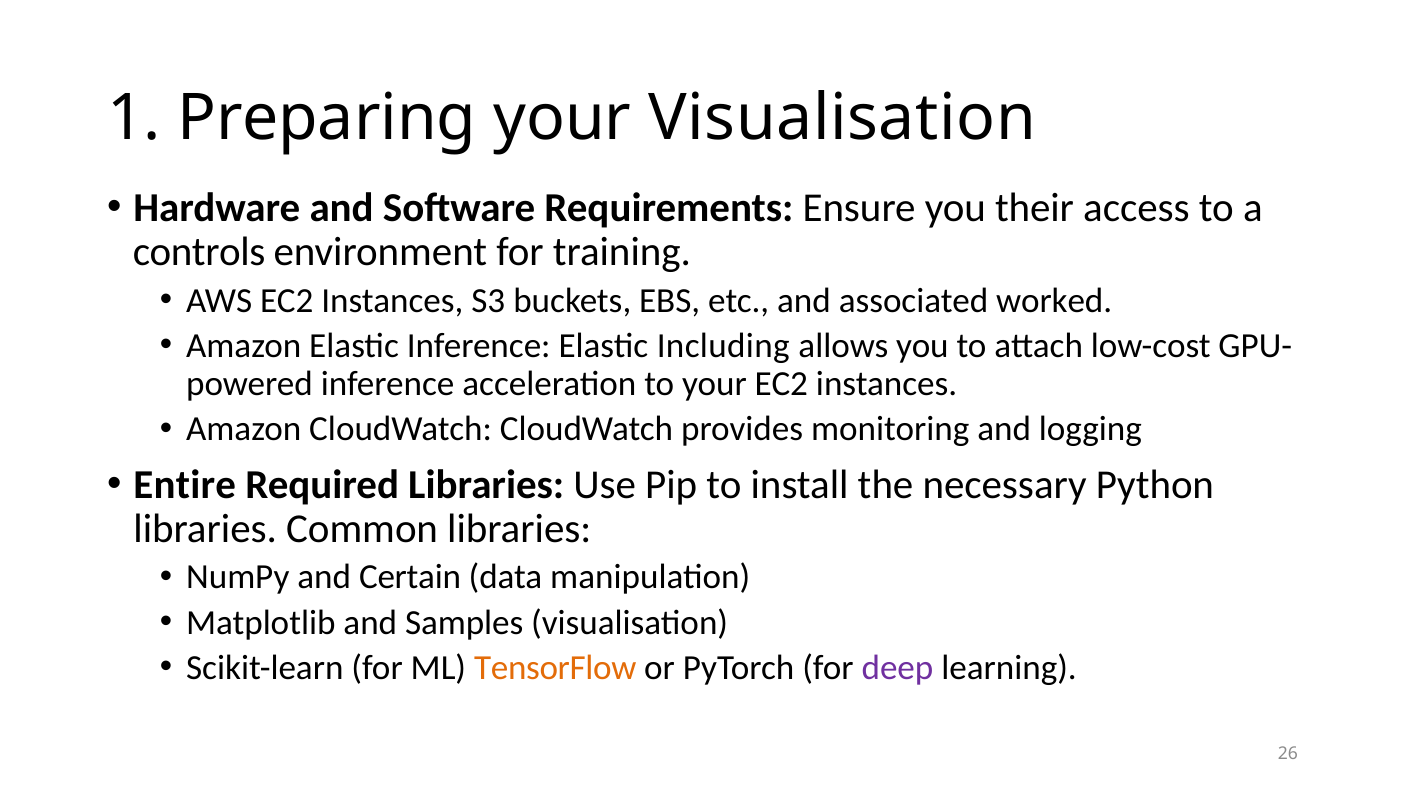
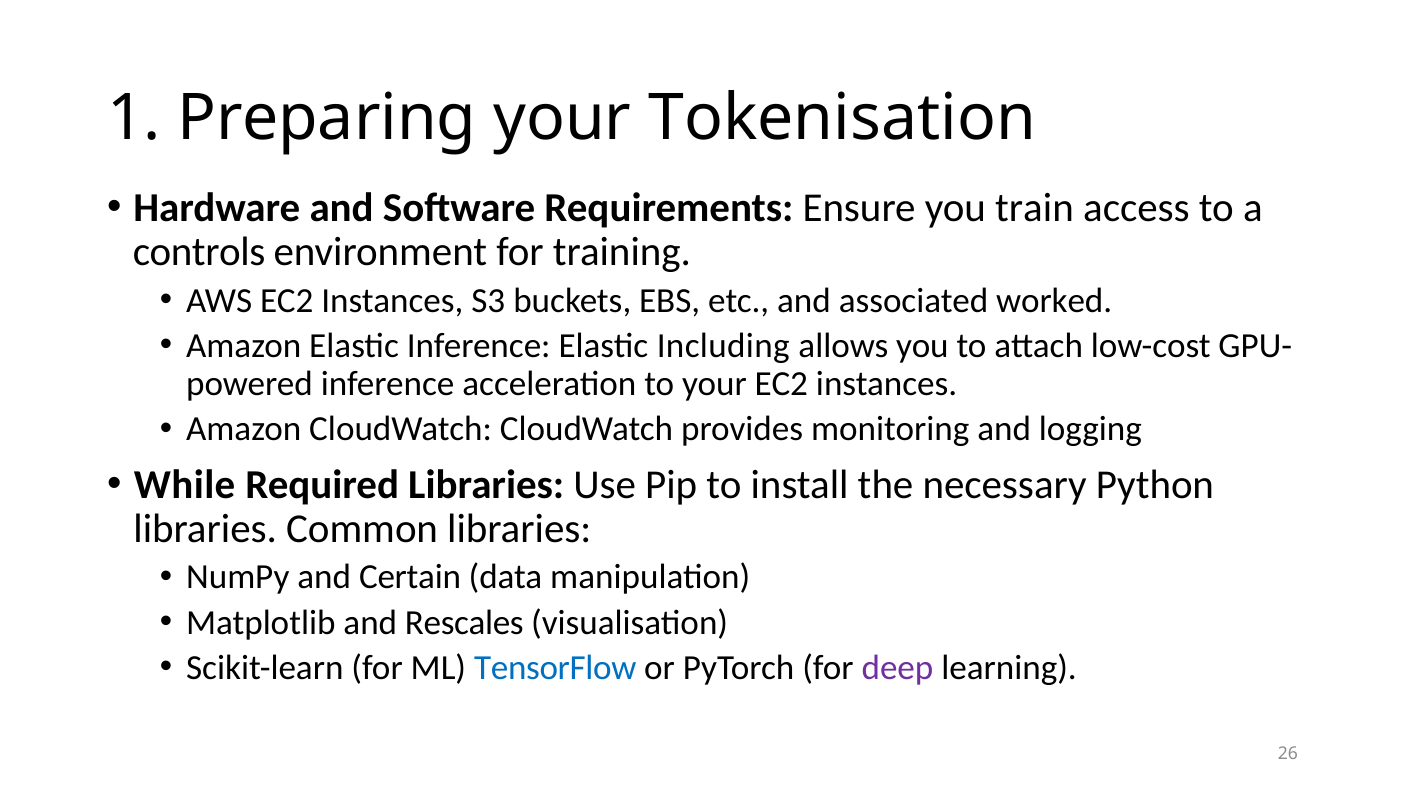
your Visualisation: Visualisation -> Tokenisation
their: their -> train
Entire: Entire -> While
Samples: Samples -> Rescales
TensorFlow colour: orange -> blue
